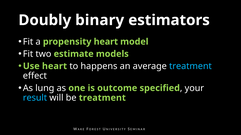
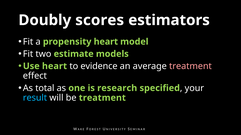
binary: binary -> scores
happens: happens -> evidence
treatment at (190, 66) colour: light blue -> pink
lung: lung -> total
outcome: outcome -> research
